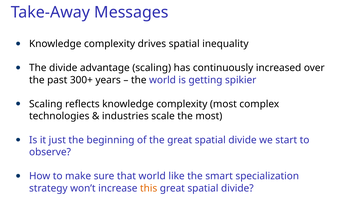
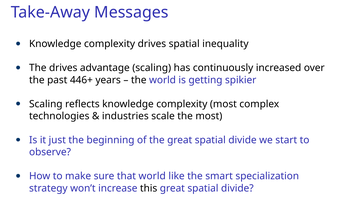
The divide: divide -> drives
300+: 300+ -> 446+
this colour: orange -> black
